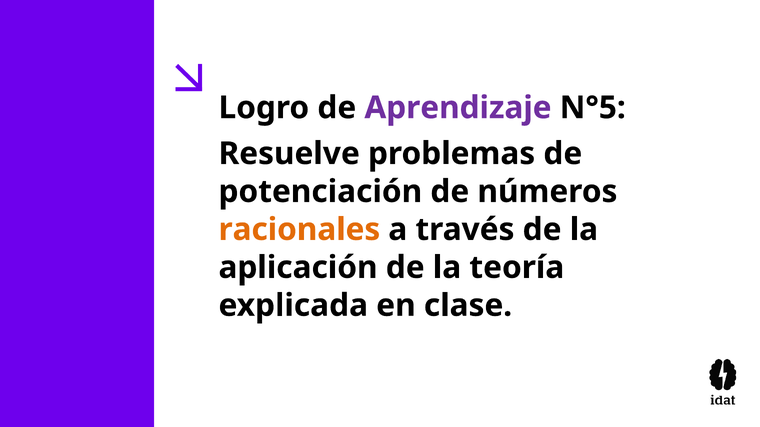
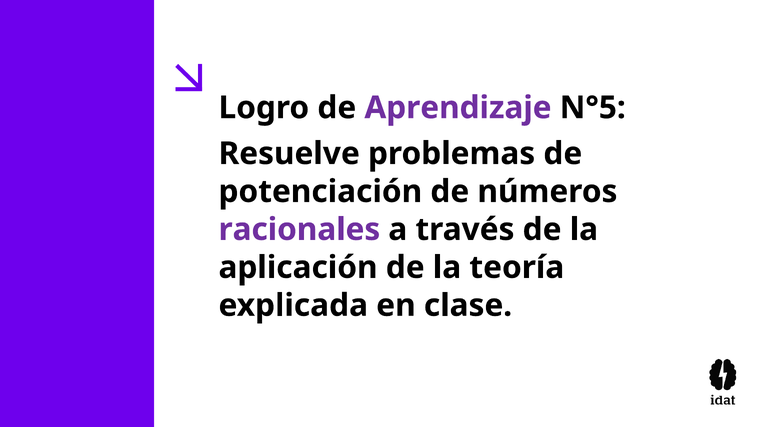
racionales colour: orange -> purple
